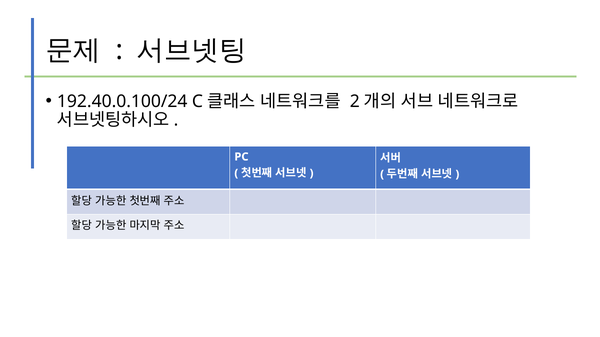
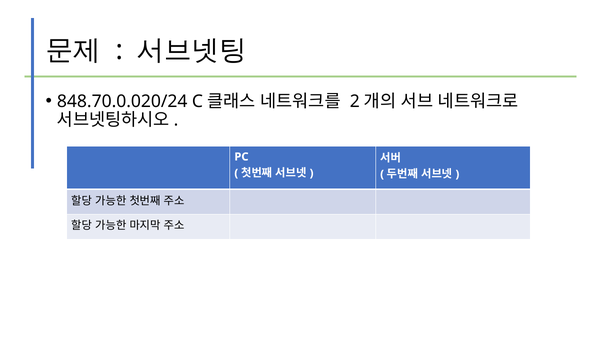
192.40.0.100/24: 192.40.0.100/24 -> 848.70.0.020/24
